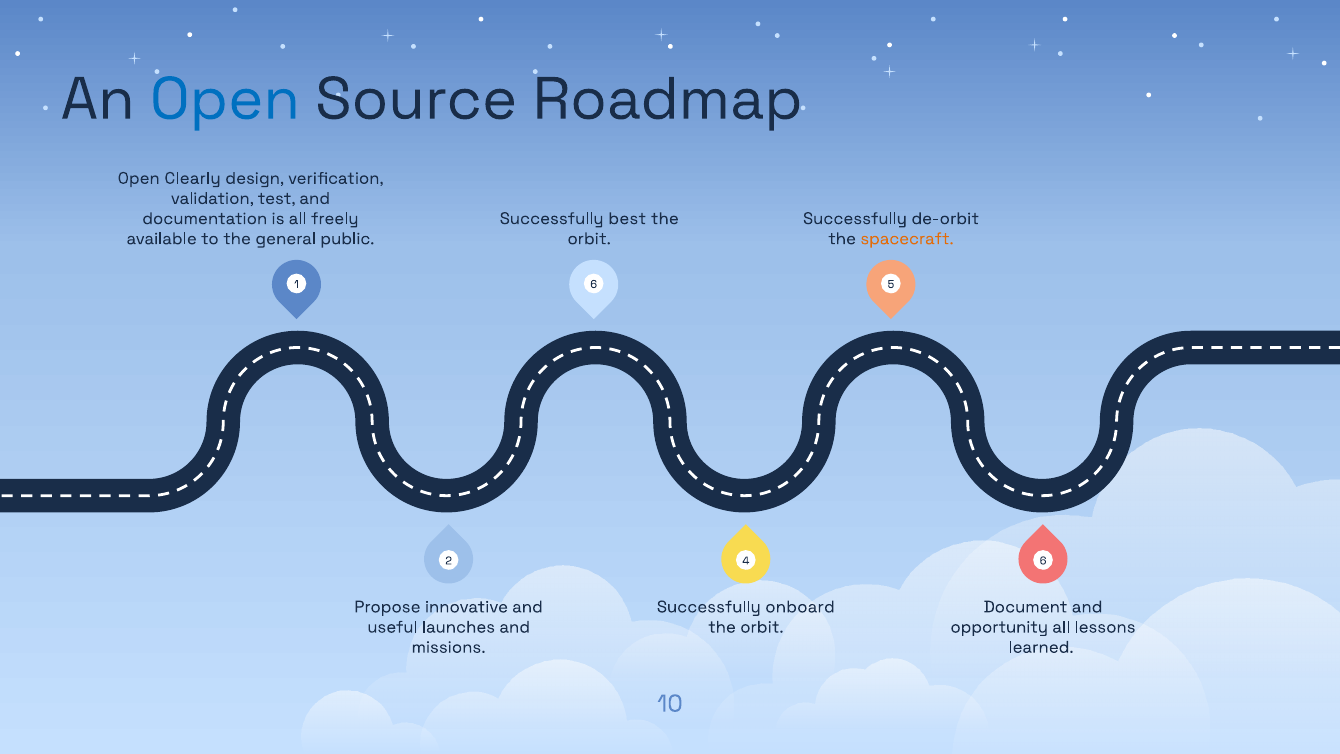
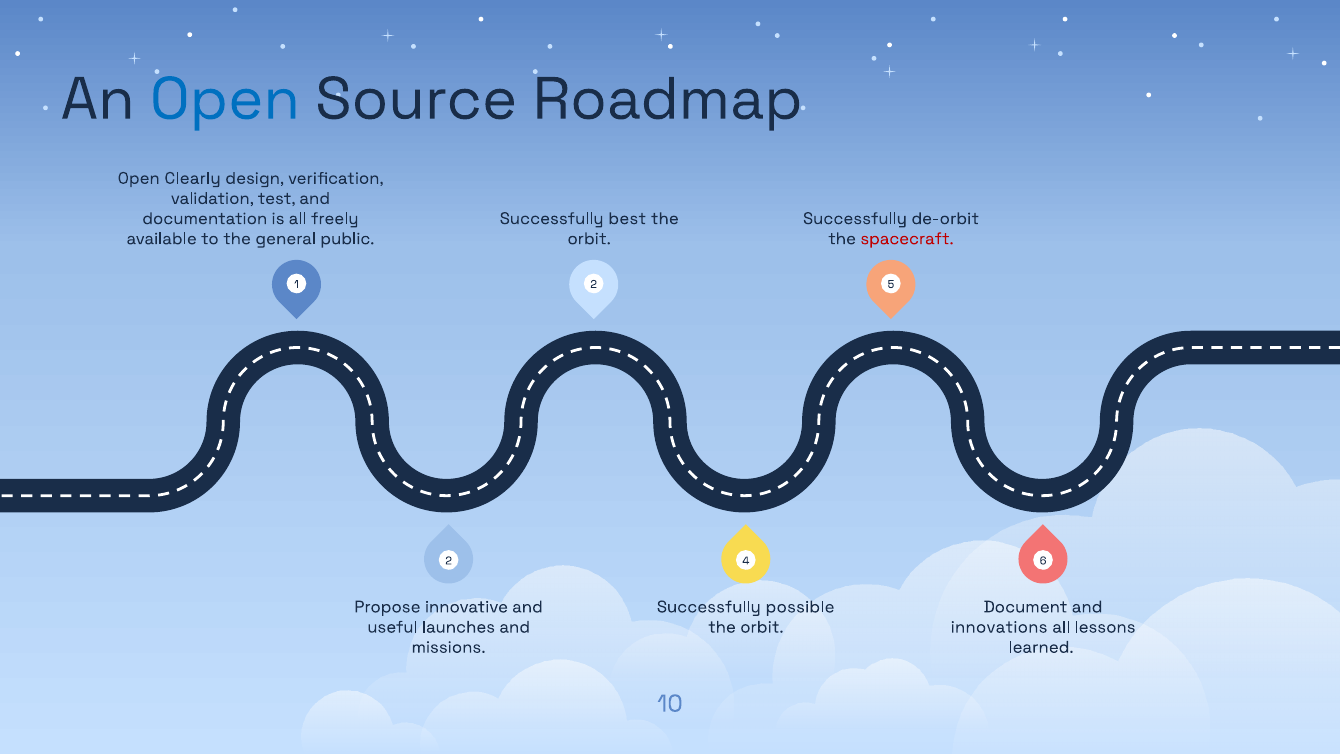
spacecraft colour: orange -> red
1 6: 6 -> 2
onboard: onboard -> possible
opportunity: opportunity -> innovations
